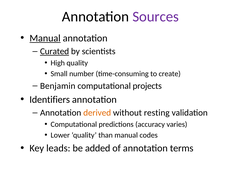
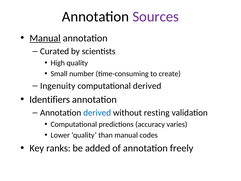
Curated underline: present -> none
Benjamin: Benjamin -> Ingenuity
computational projects: projects -> derived
derived at (97, 113) colour: orange -> blue
leads: leads -> ranks
terms: terms -> freely
